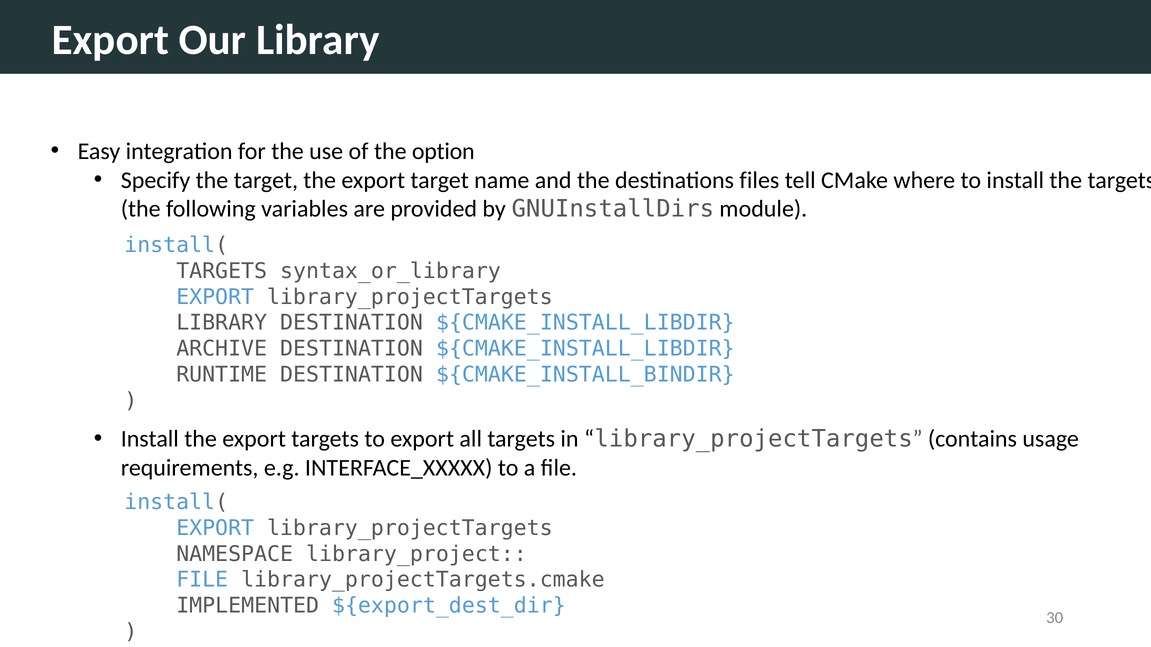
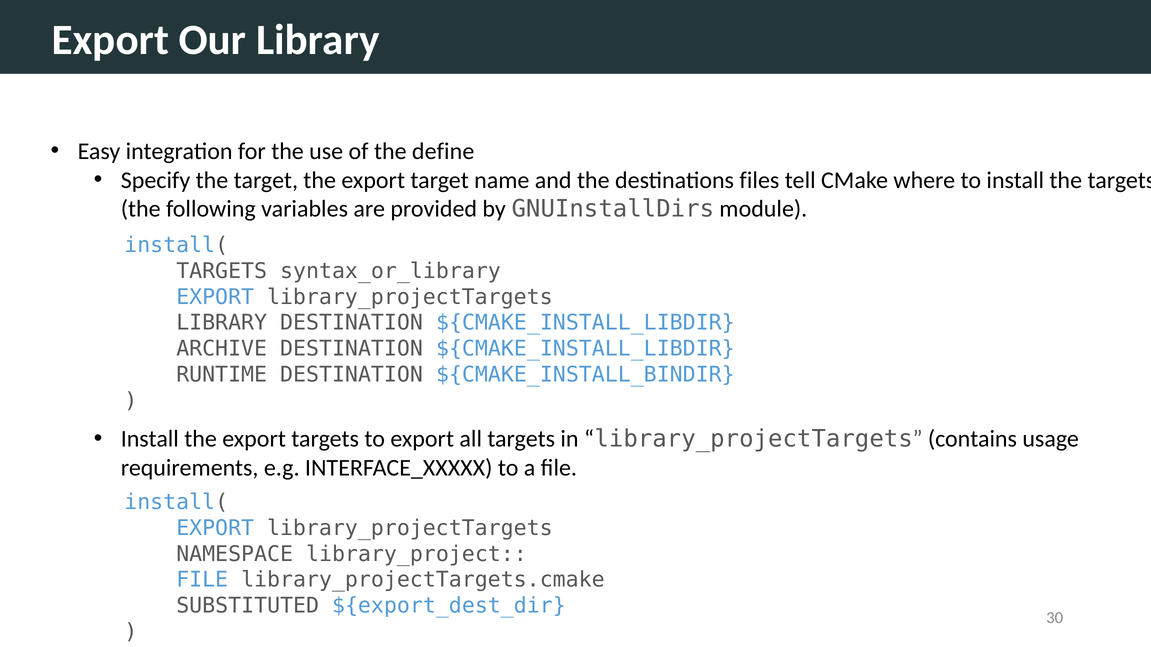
option: option -> define
IMPLEMENTED: IMPLEMENTED -> SUBSTITUTED
